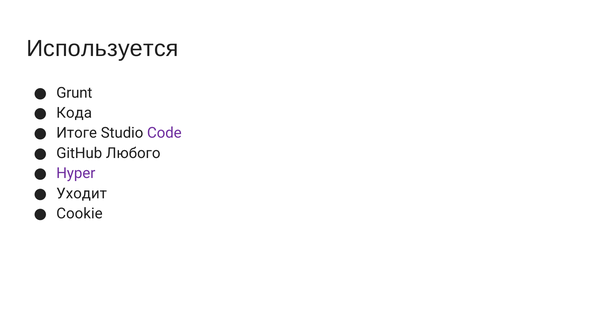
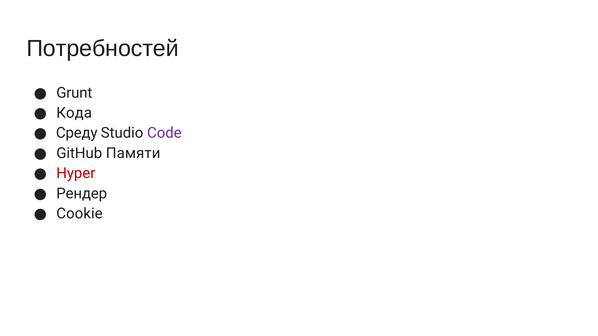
Используется: Используется -> Потребностей
Итоге: Итоге -> Среду
Любого: Любого -> Памяти
Hyper colour: purple -> red
Уходит: Уходит -> Рендер
